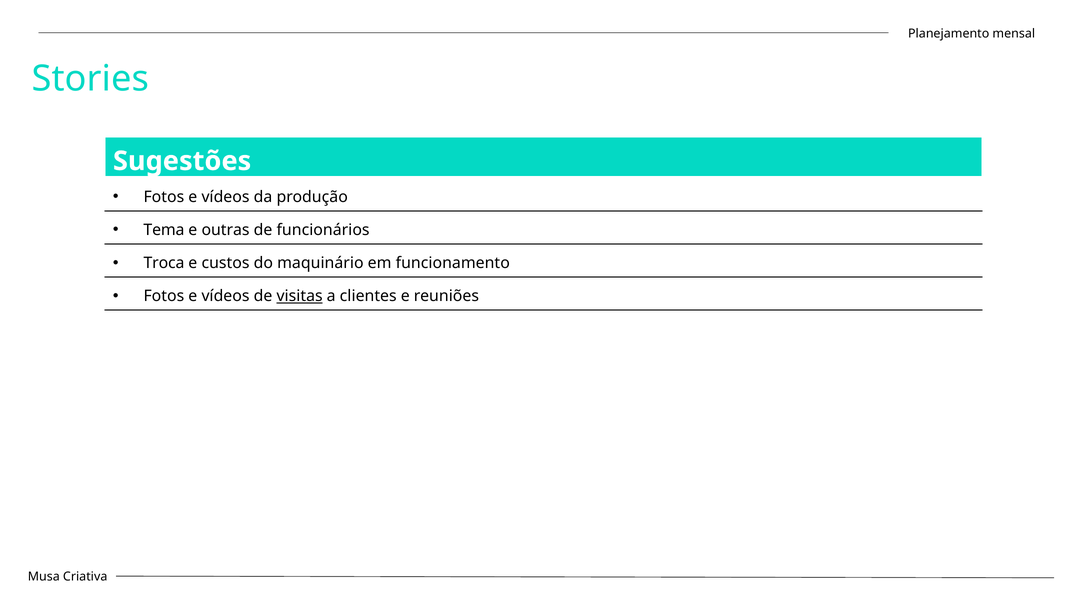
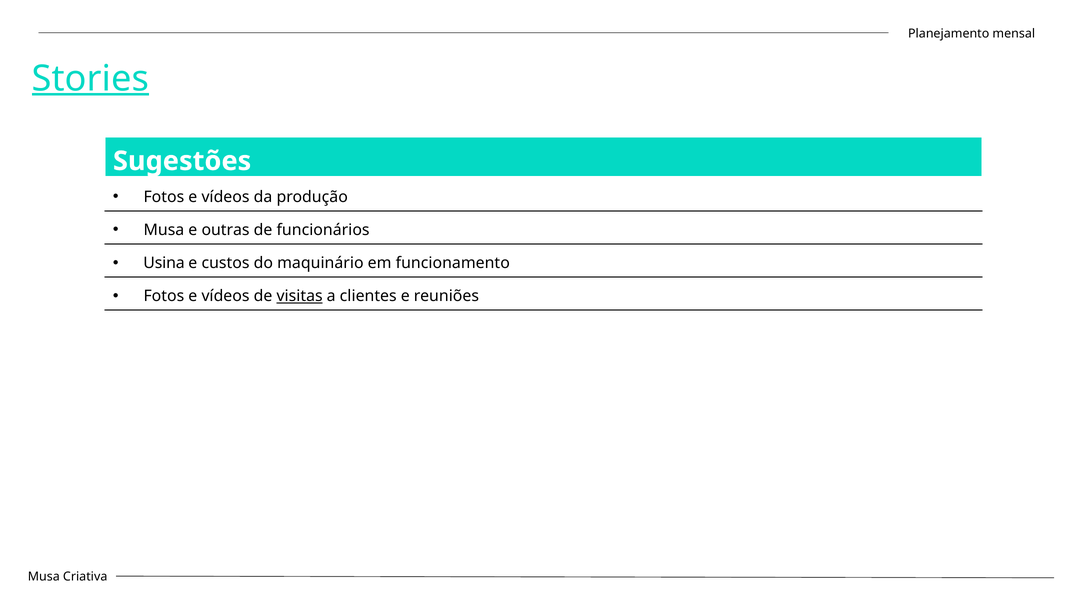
Stories underline: none -> present
Tema at (164, 230): Tema -> Musa
Troca: Troca -> Usina
